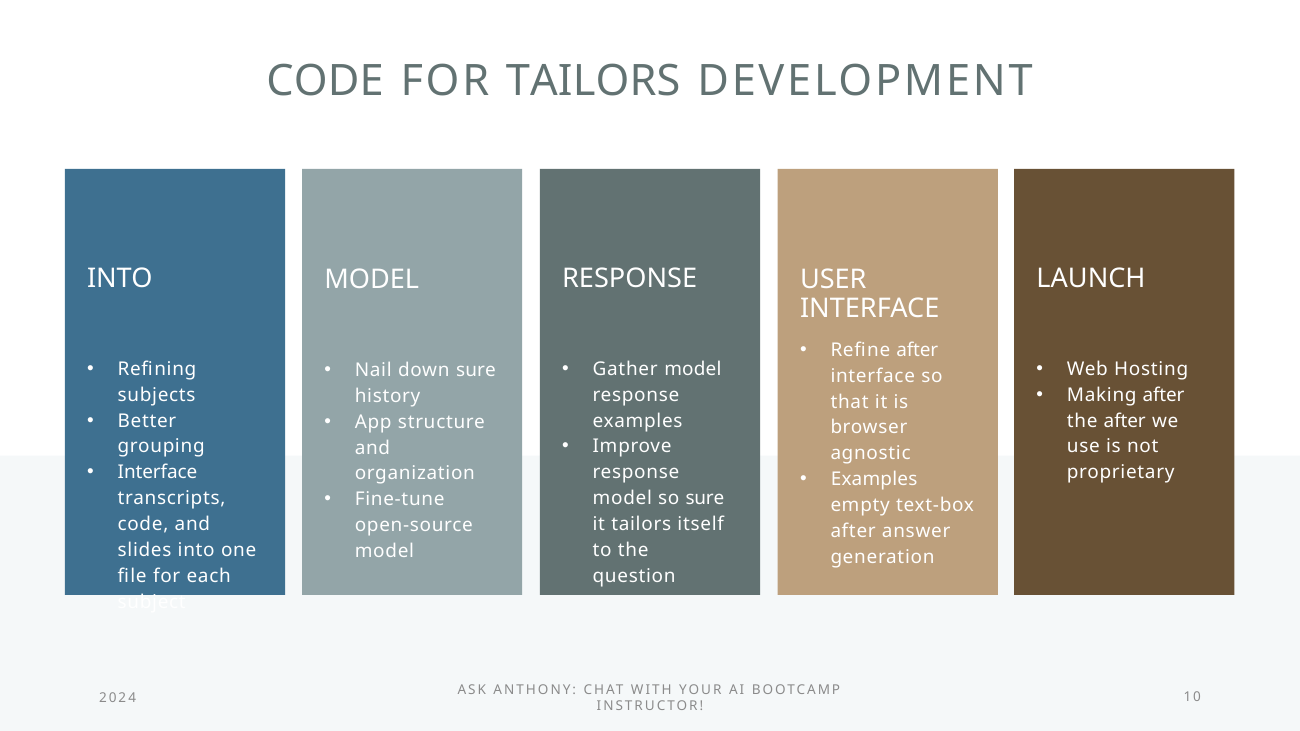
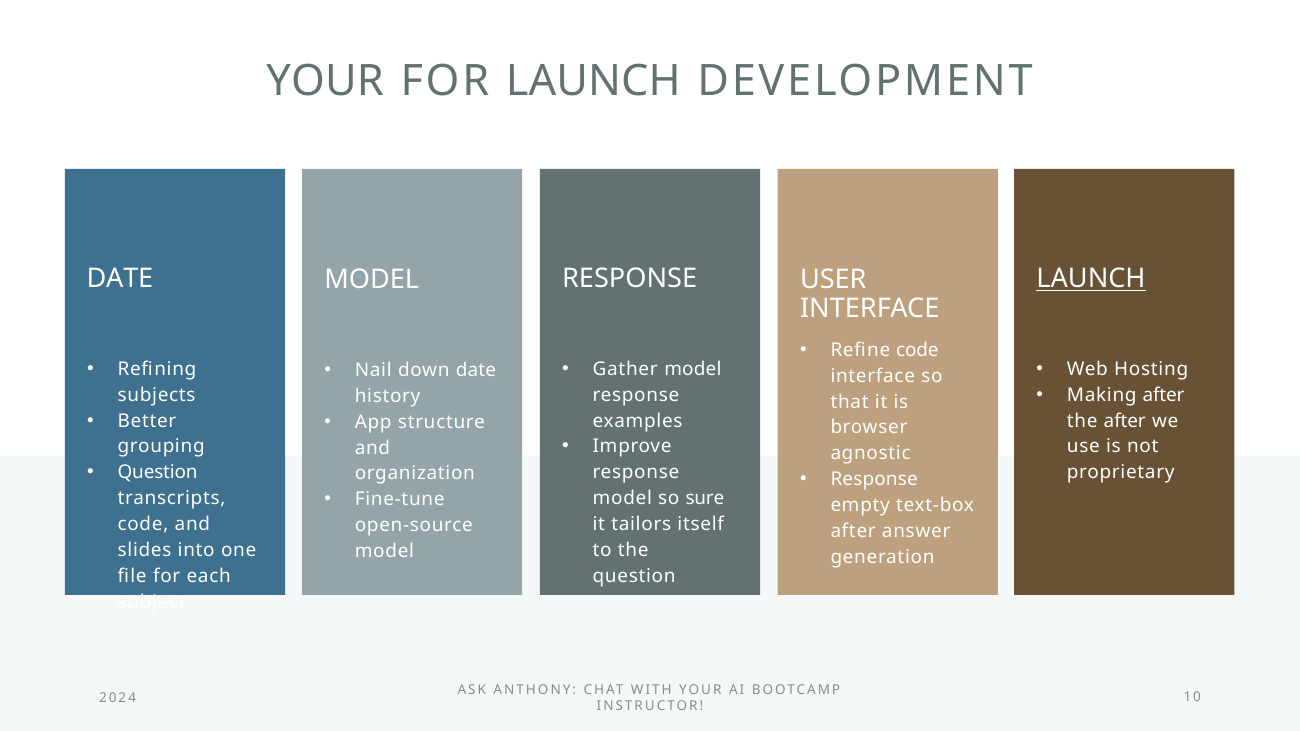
CODE at (325, 81): CODE -> YOUR
FOR TAILORS: TAILORS -> LAUNCH
INTO at (120, 279): INTO -> DATE
LAUNCH at (1091, 279) underline: none -> present
Refine after: after -> code
down sure: sure -> date
Interface at (158, 473): Interface -> Question
Examples at (874, 480): Examples -> Response
